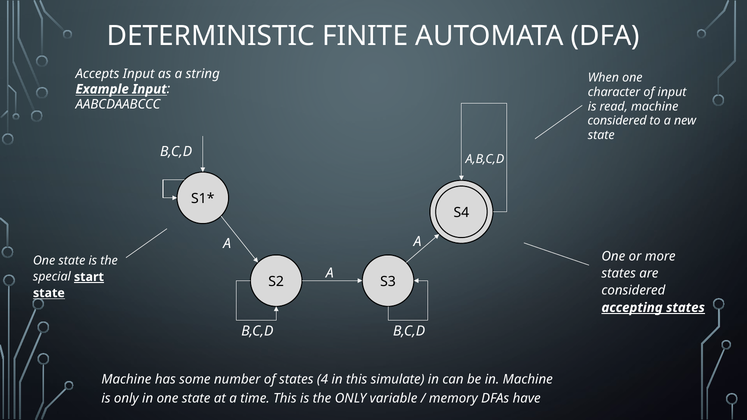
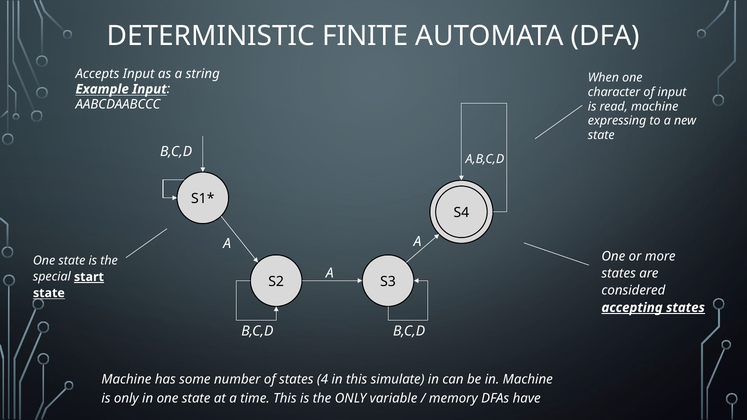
considered at (617, 121): considered -> expressing
